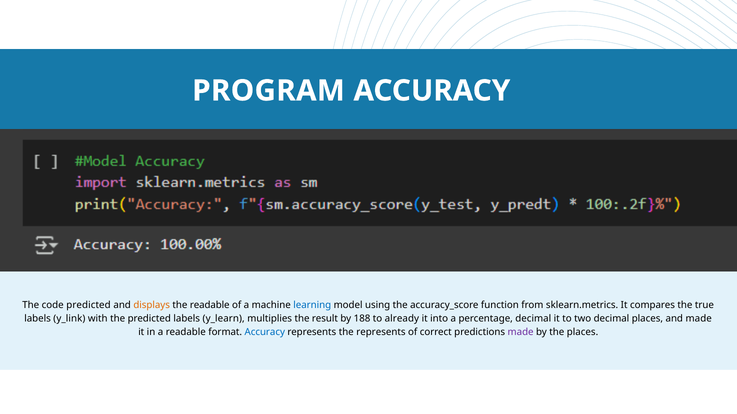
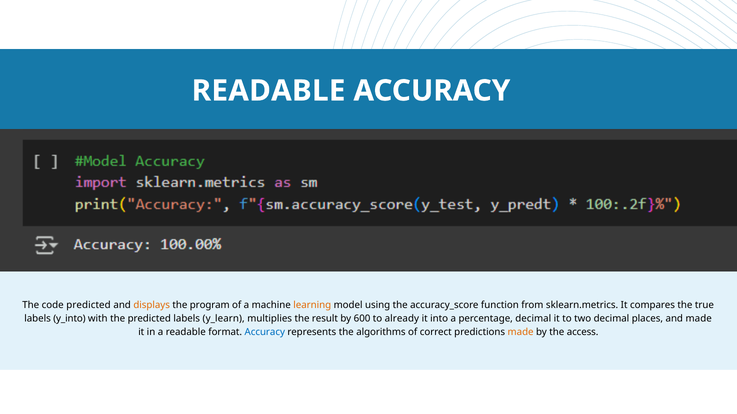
PROGRAM at (269, 91): PROGRAM -> READABLE
the readable: readable -> program
learning colour: blue -> orange
y_link: y_link -> y_into
188: 188 -> 600
the represents: represents -> algorithms
made at (521, 332) colour: purple -> orange
the places: places -> access
